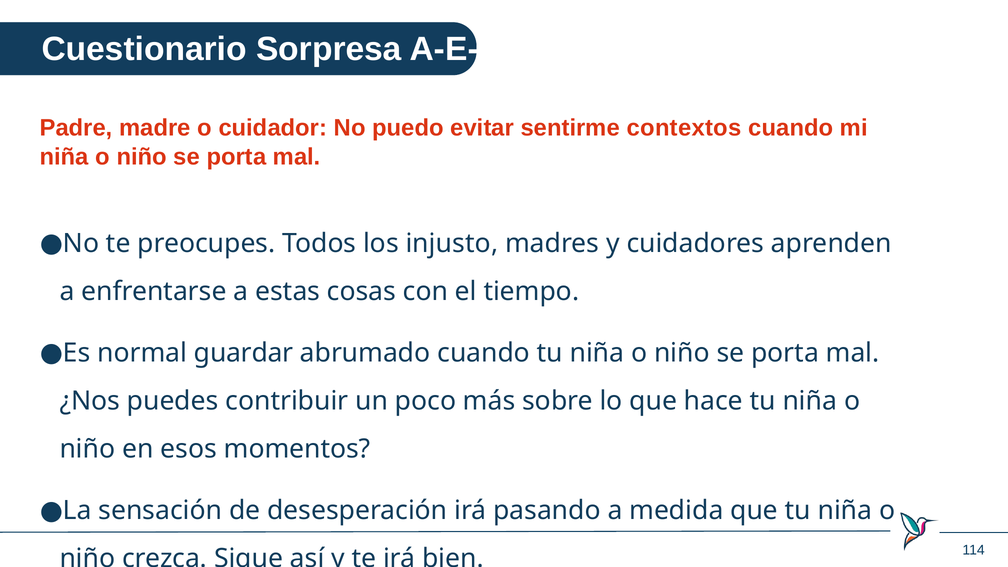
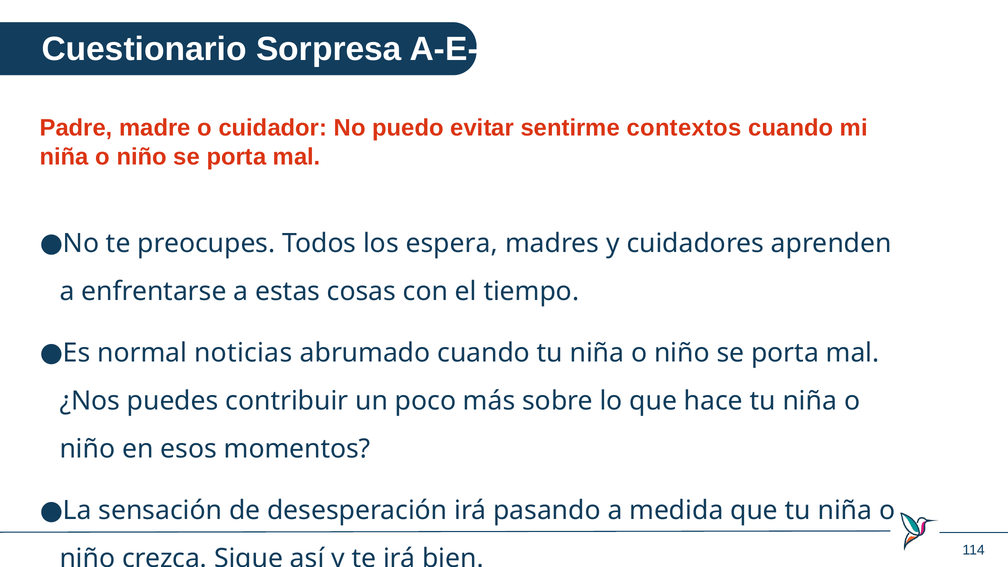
injusto: injusto -> espera
guardar: guardar -> noticias
